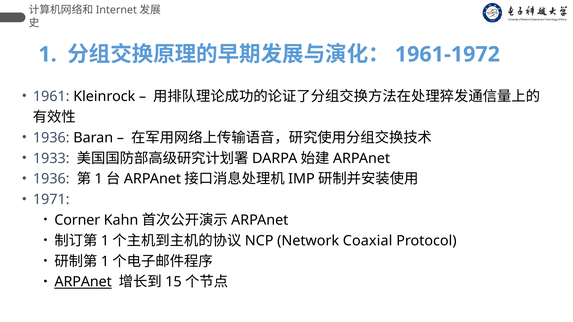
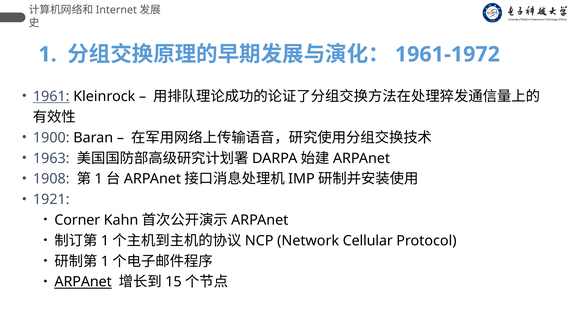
1961 underline: none -> present
1936 at (51, 138): 1936 -> 1900
1933: 1933 -> 1963
1936 at (51, 179): 1936 -> 1908
1971: 1971 -> 1921
Coaxial: Coaxial -> Cellular
